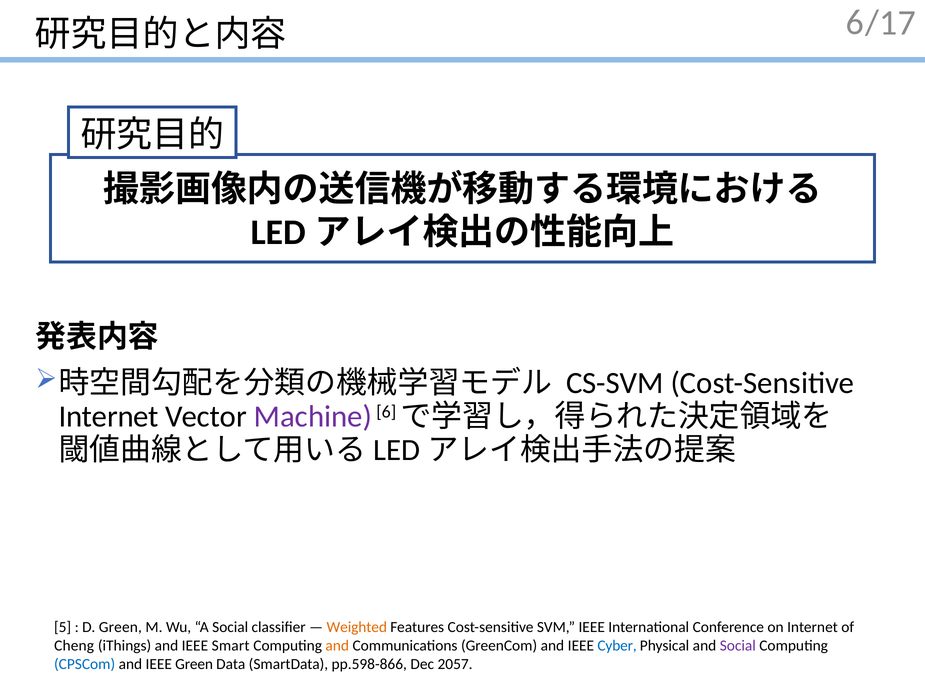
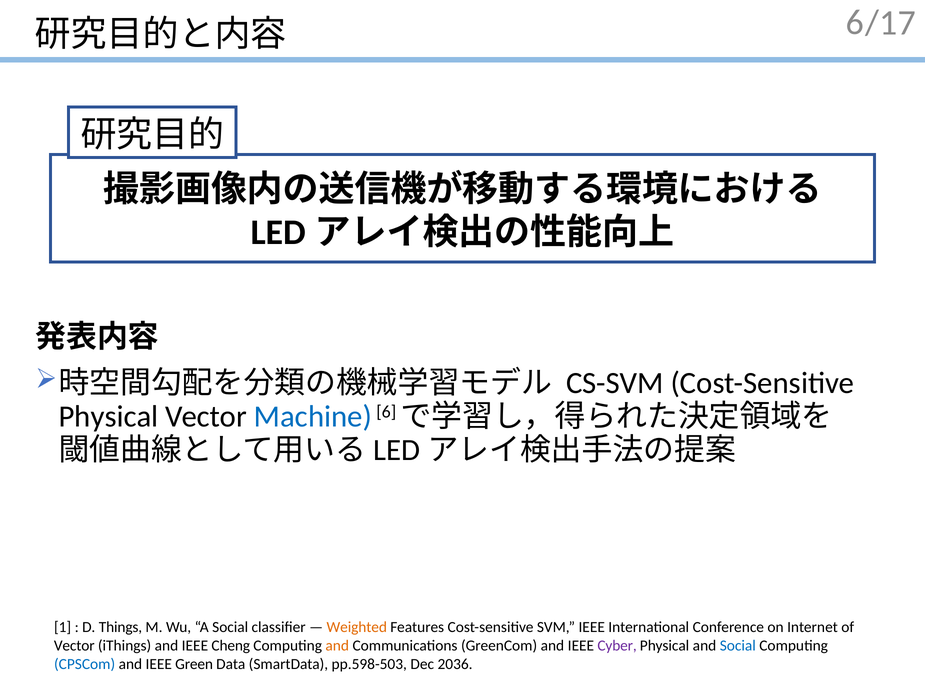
Internet at (109, 416): Internet -> Physical
Machine colour: purple -> blue
5: 5 -> 1
D Green: Green -> Things
Cheng at (74, 646): Cheng -> Vector
Smart: Smart -> Cheng
Cyber colour: blue -> purple
Social at (738, 646) colour: purple -> blue
pp.598-866: pp.598-866 -> pp.598-503
2057: 2057 -> 2036
